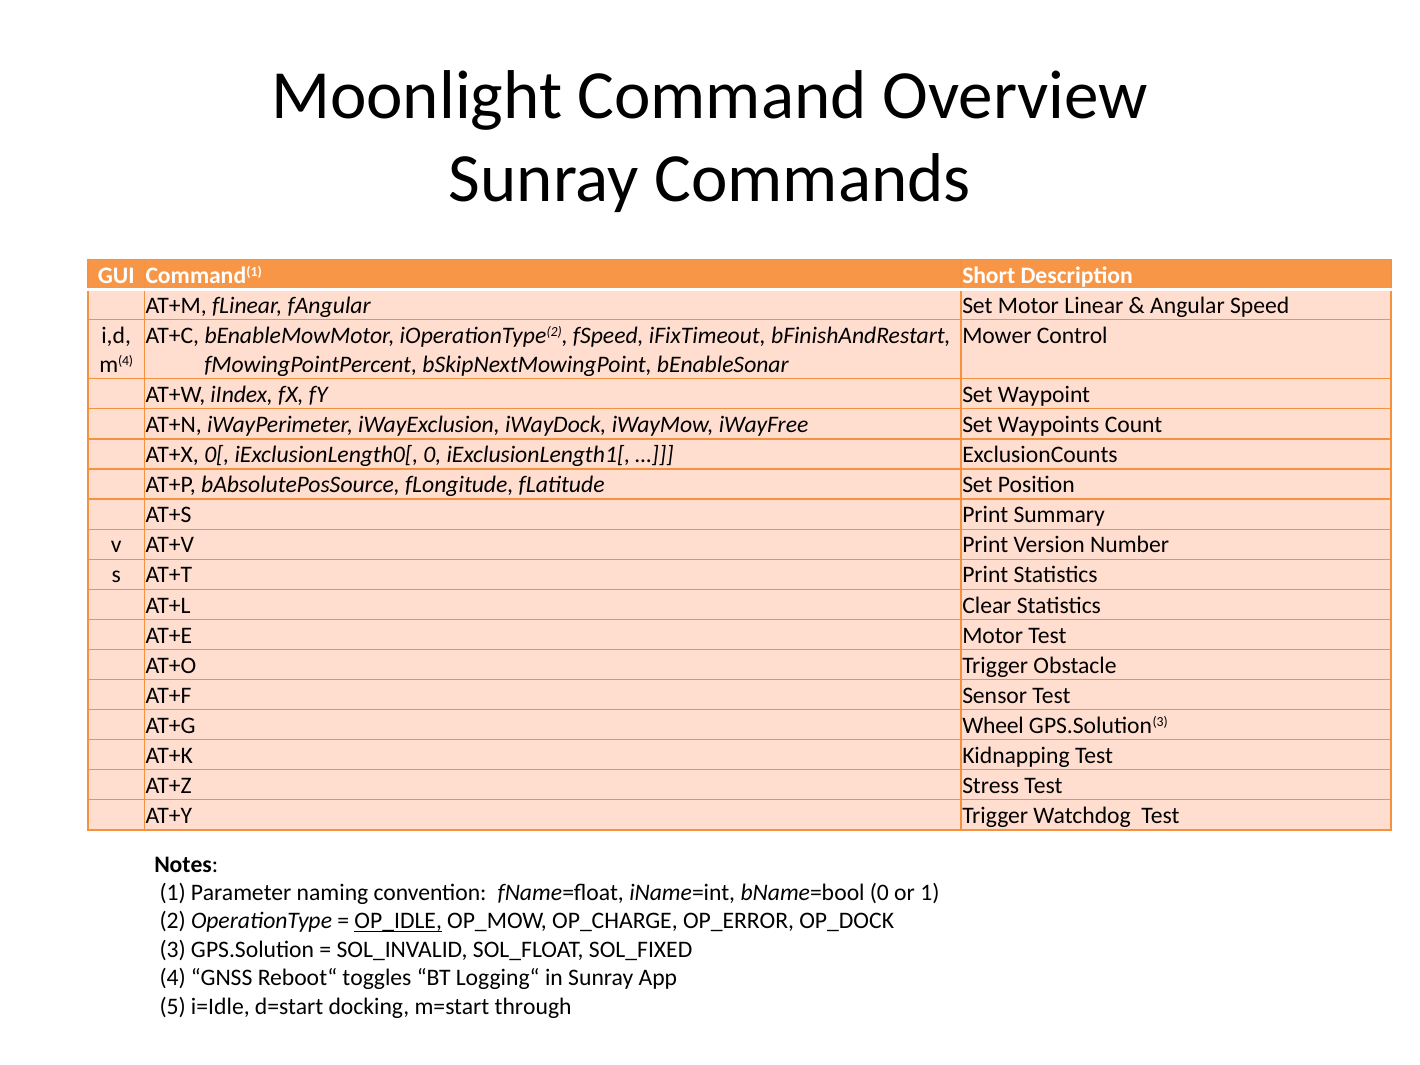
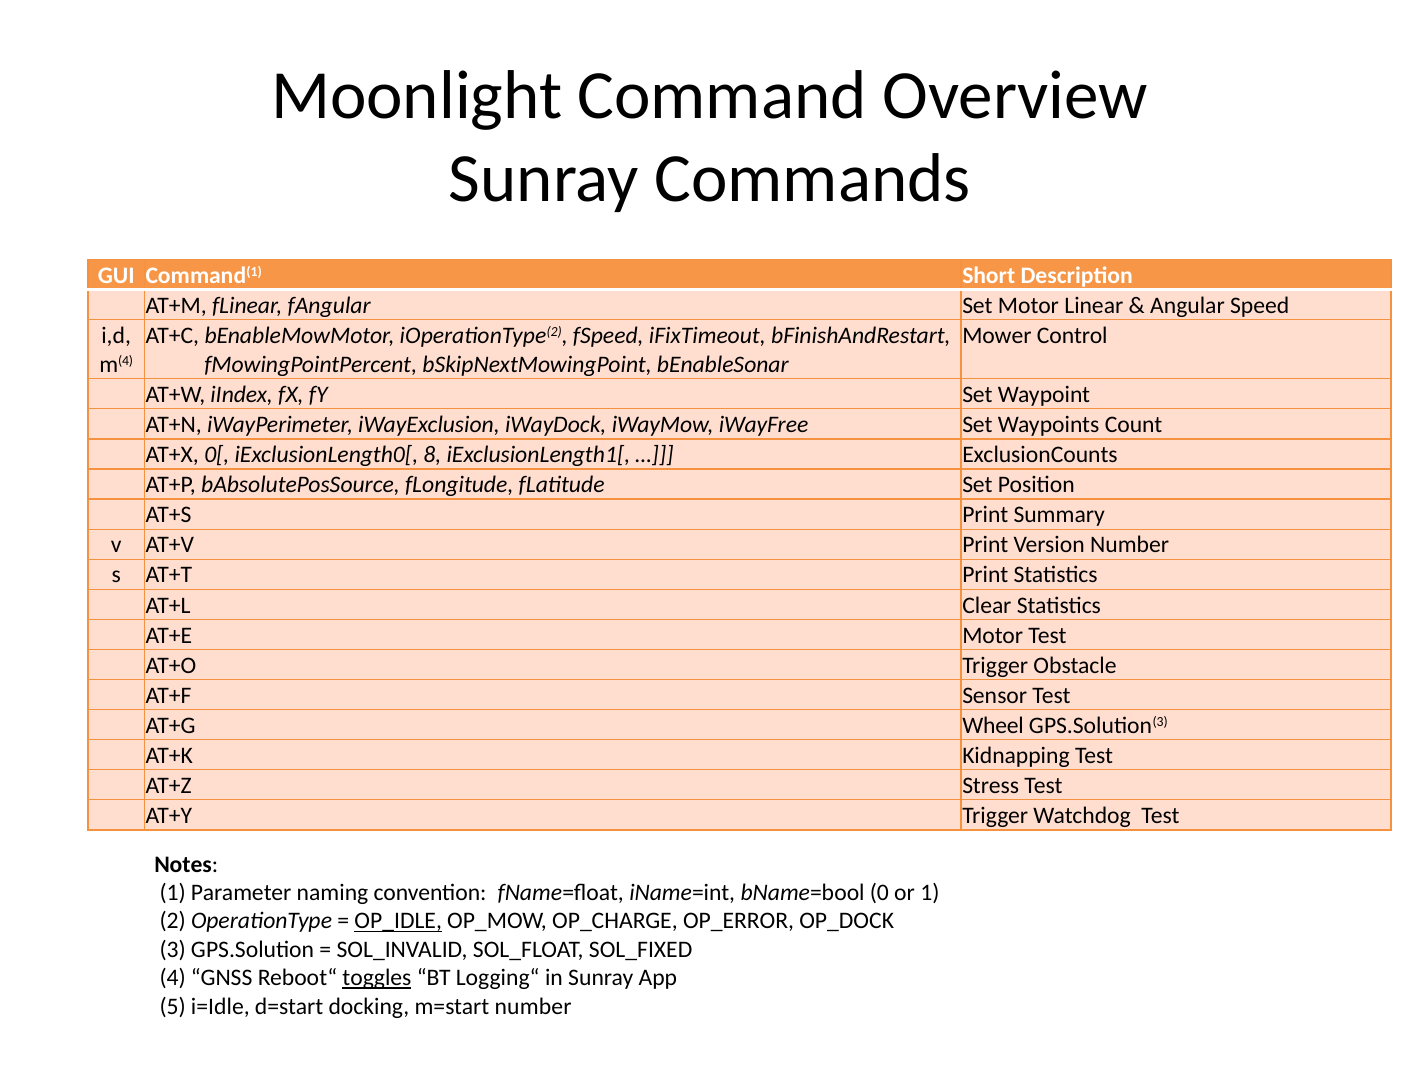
iExclusionLength0[ 0: 0 -> 8
toggles underline: none -> present
m=start through: through -> number
